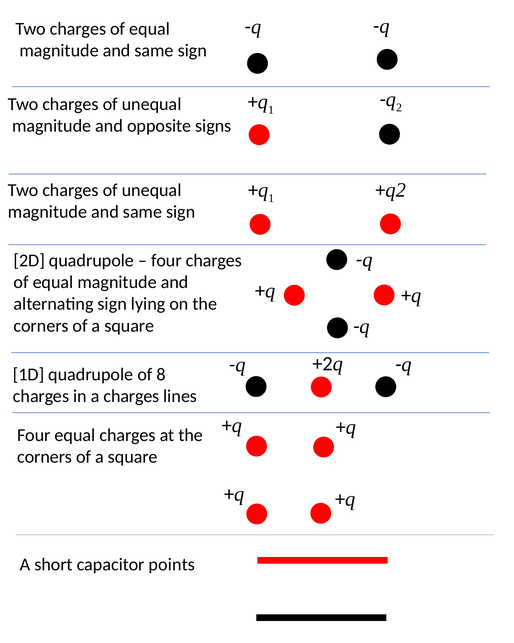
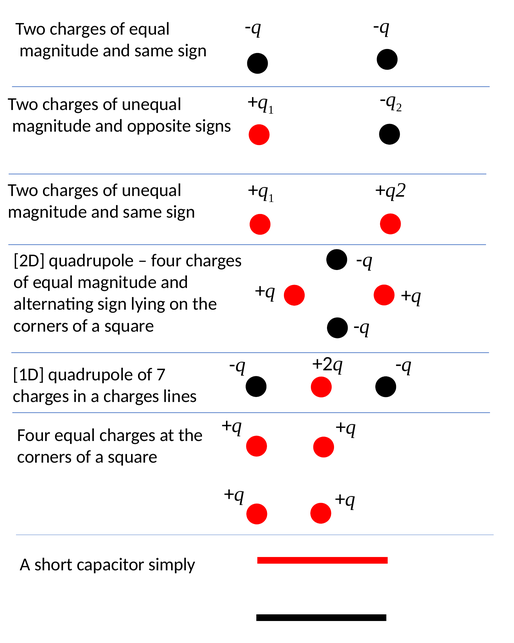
8: 8 -> 7
points: points -> simply
